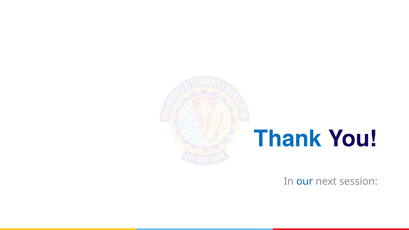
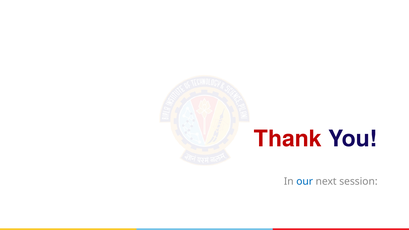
Thank colour: blue -> red
